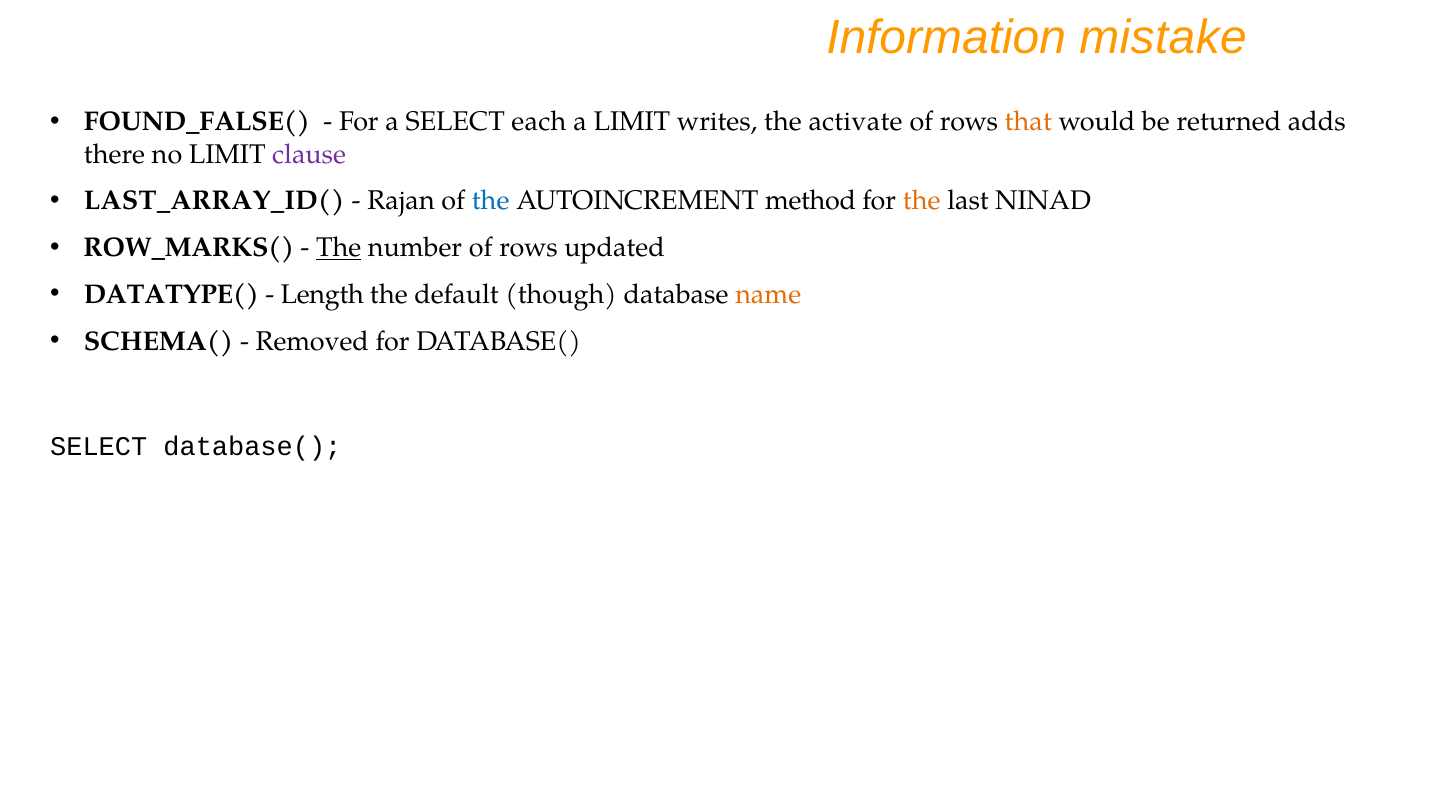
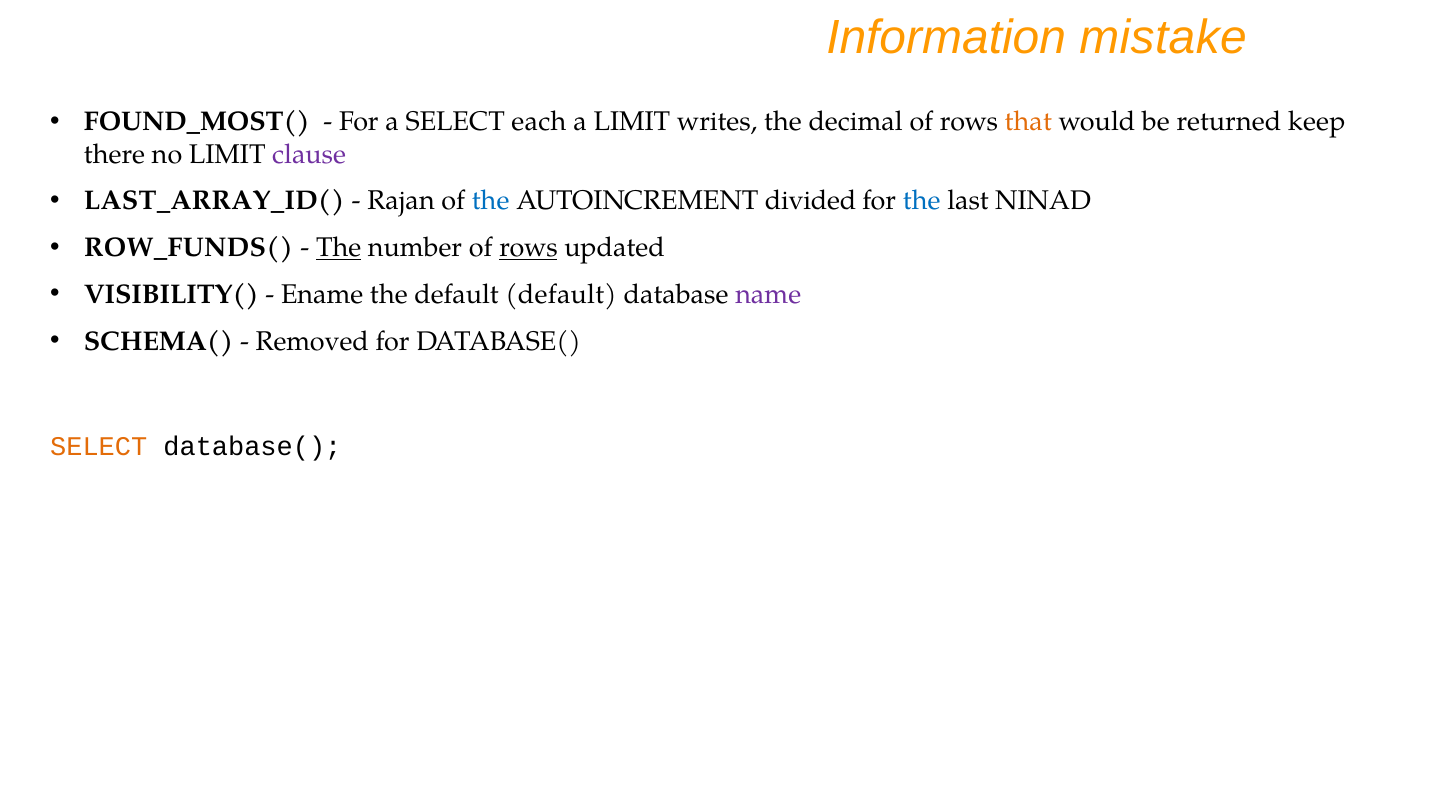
FOUND_FALSE(: FOUND_FALSE( -> FOUND_MOST(
activate: activate -> decimal
adds: adds -> keep
method: method -> divided
the at (922, 201) colour: orange -> blue
ROW_MARKS(: ROW_MARKS( -> ROW_FUNDS(
rows at (529, 248) underline: none -> present
DATATYPE(: DATATYPE( -> VISIBILITY(
Length: Length -> Ename
default though: though -> default
name colour: orange -> purple
SELECT at (99, 447) colour: black -> orange
